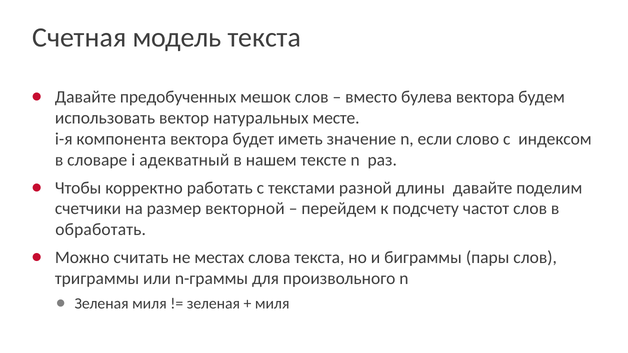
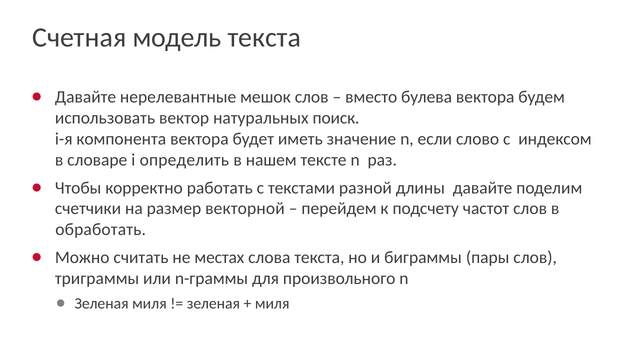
предобученных: предобученных -> нерелевантные
месте: месте -> поиск
адекватный: адекватный -> определить
